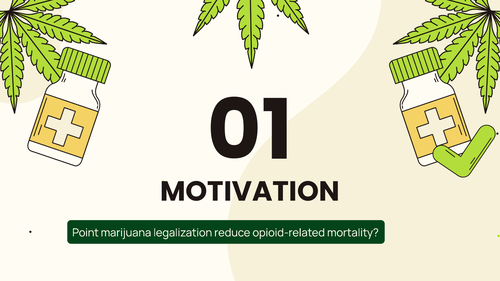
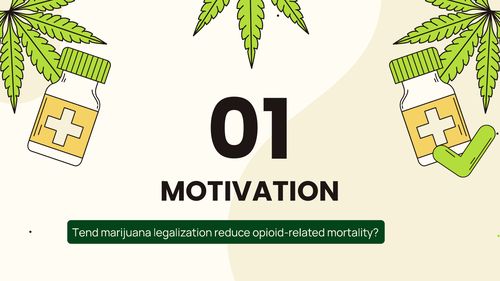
Point: Point -> Tend
